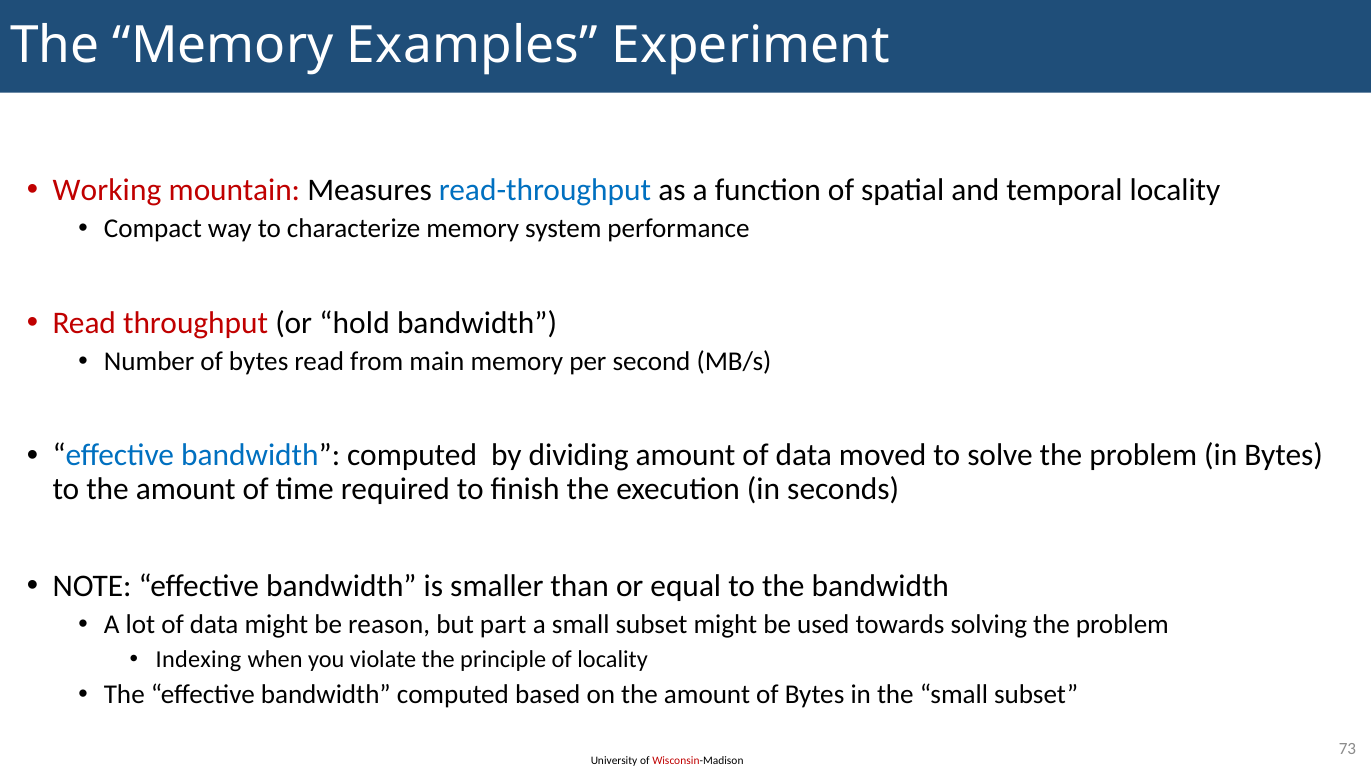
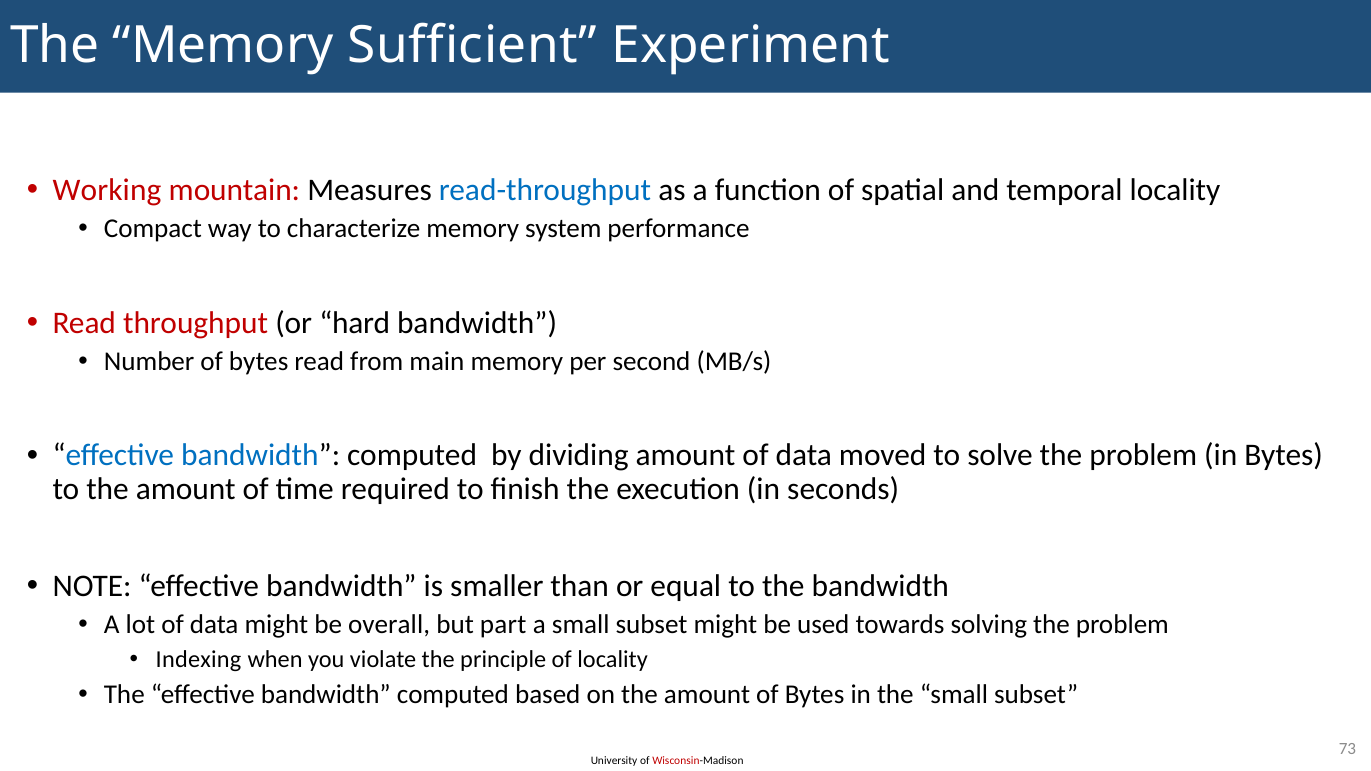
Examples: Examples -> Sufficient
hold: hold -> hard
reason: reason -> overall
